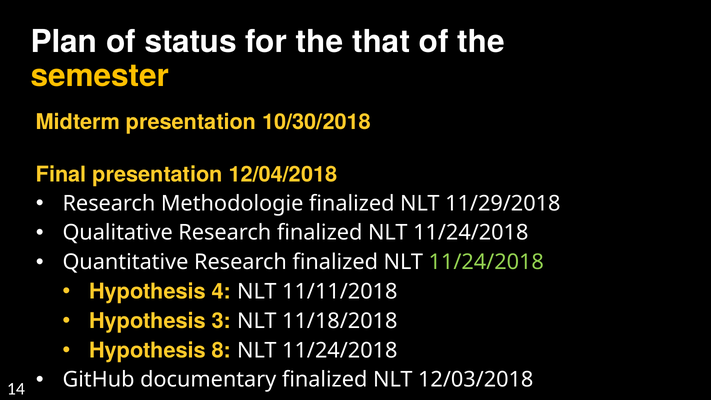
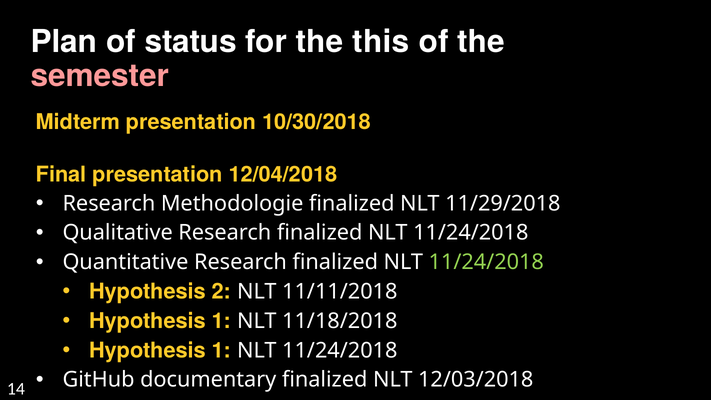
that: that -> this
semester colour: yellow -> pink
4: 4 -> 2
3 at (221, 321): 3 -> 1
8 at (221, 350): 8 -> 1
